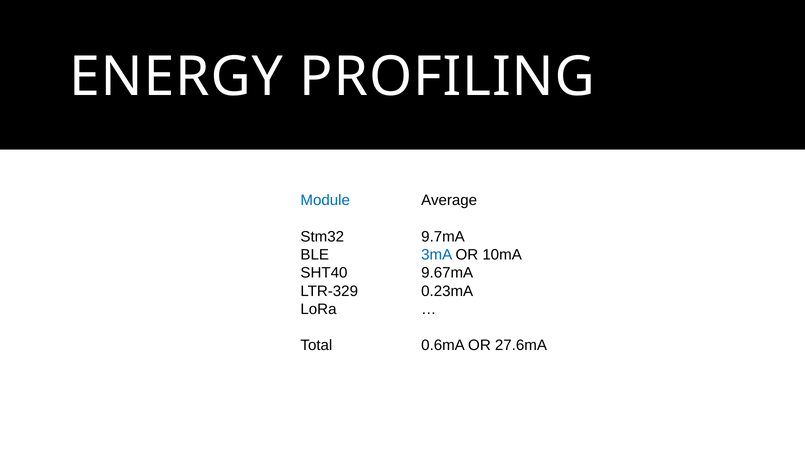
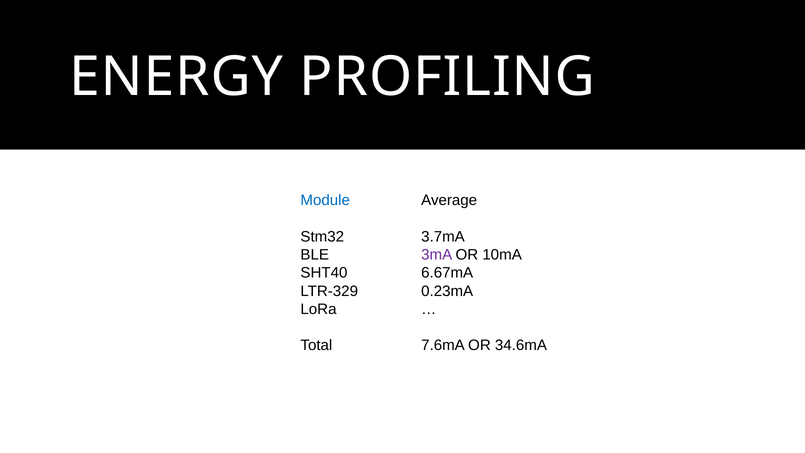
9.7mA: 9.7mA -> 3.7mA
3mA colour: blue -> purple
9.67mA: 9.67mA -> 6.67mA
0.6mA: 0.6mA -> 7.6mA
27.6mA: 27.6mA -> 34.6mA
